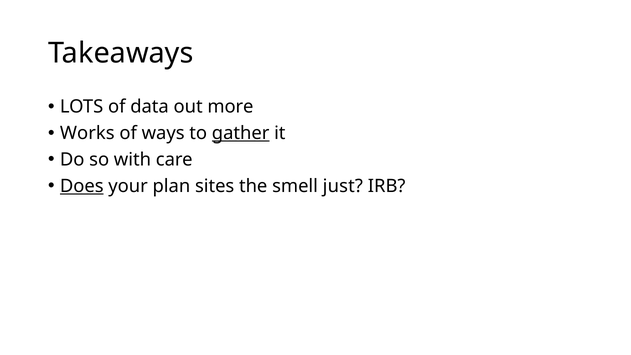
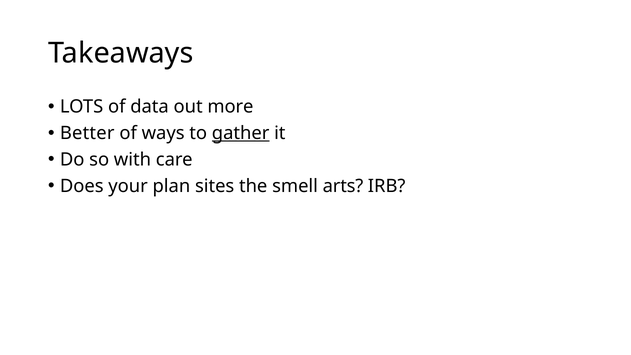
Works: Works -> Better
Does underline: present -> none
just: just -> arts
